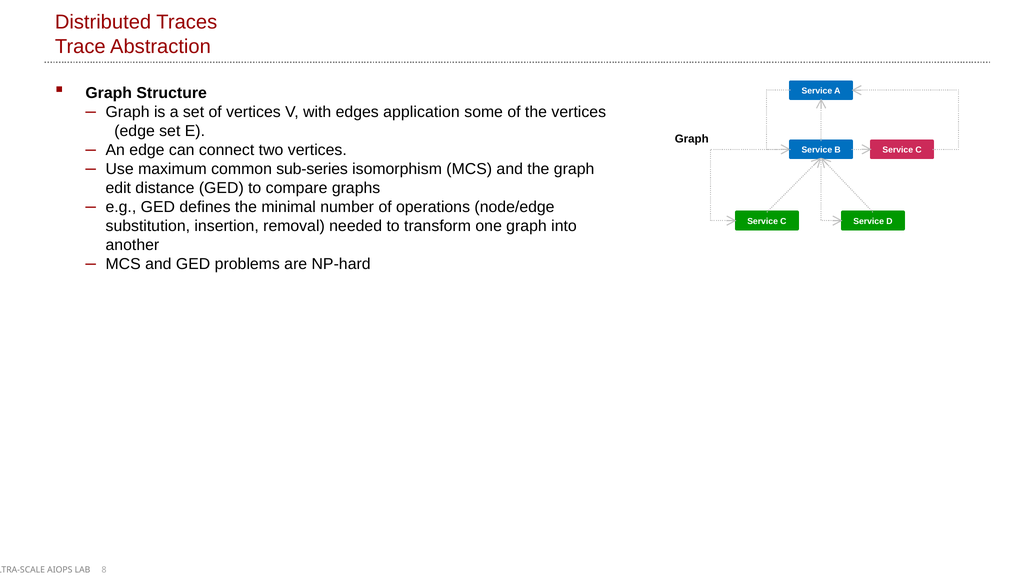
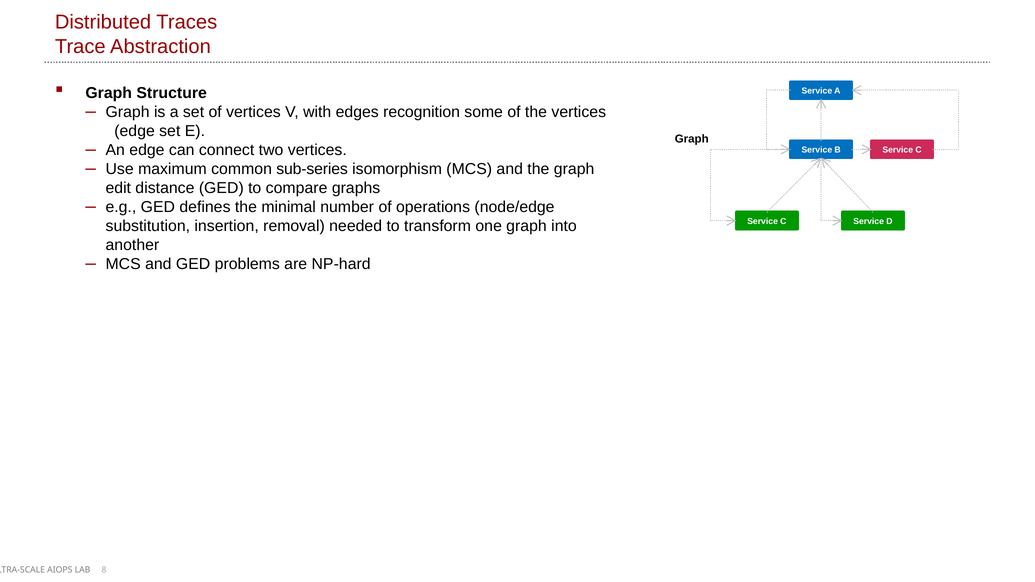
application: application -> recognition
